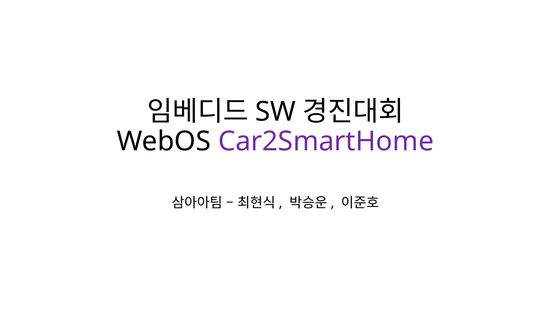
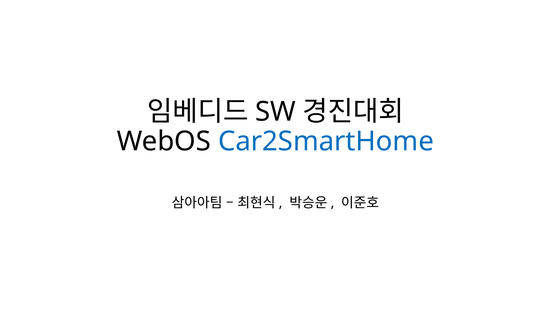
Car2SmartHome colour: purple -> blue
